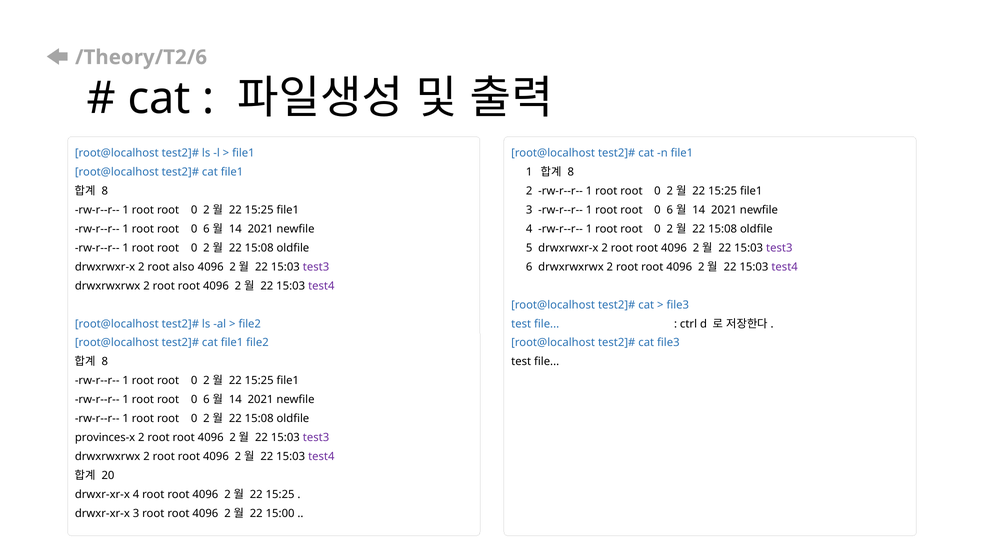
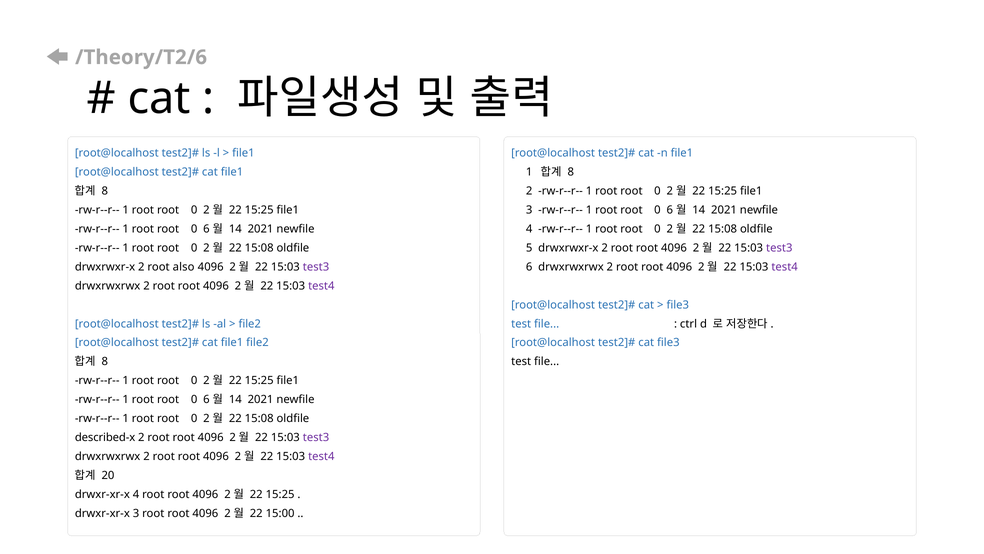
provinces-x: provinces-x -> described-x
